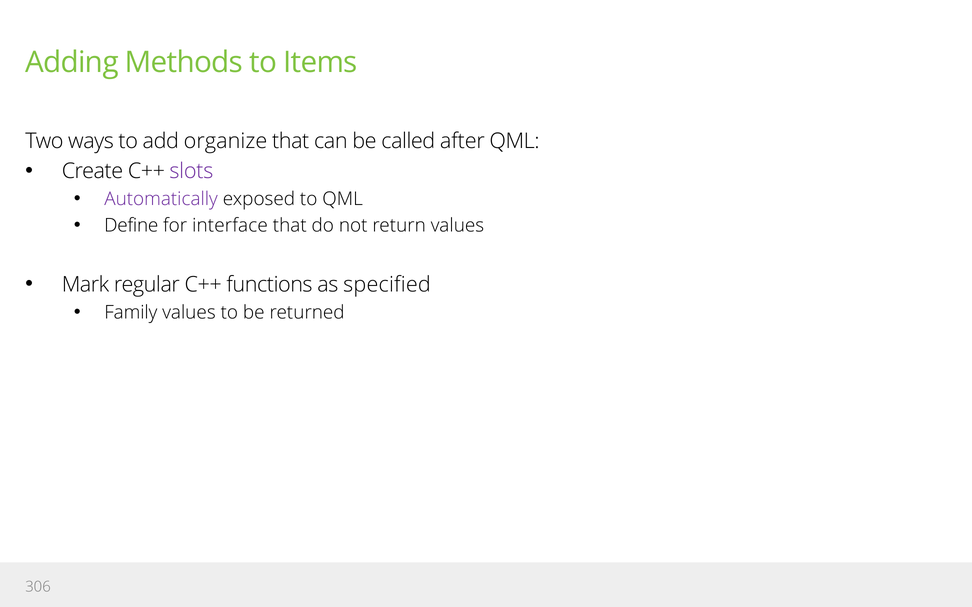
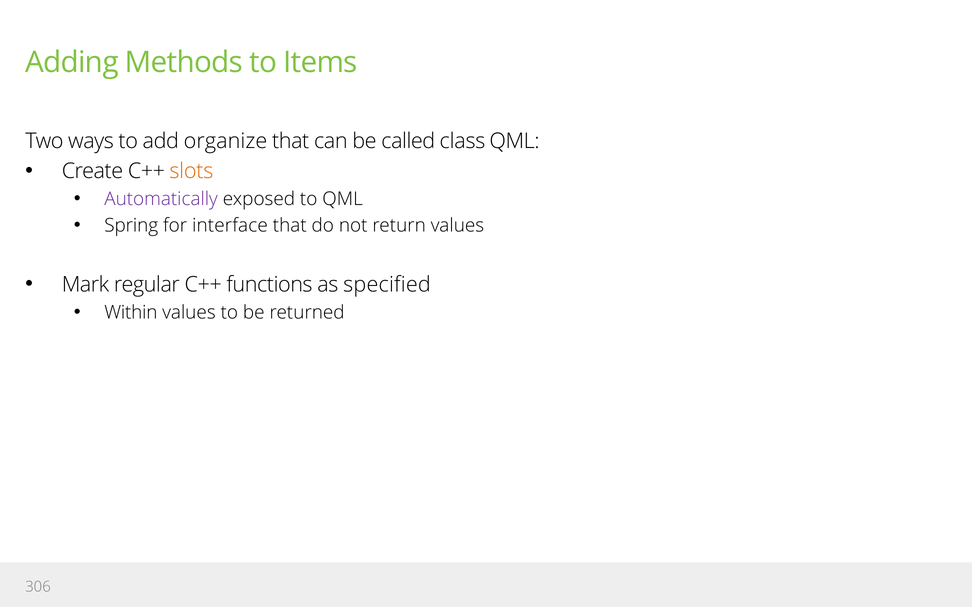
after: after -> class
slots colour: purple -> orange
Define: Define -> Spring
Family: Family -> Within
